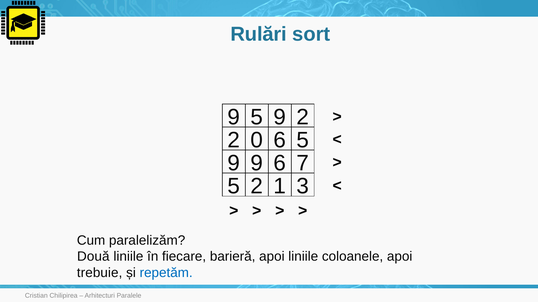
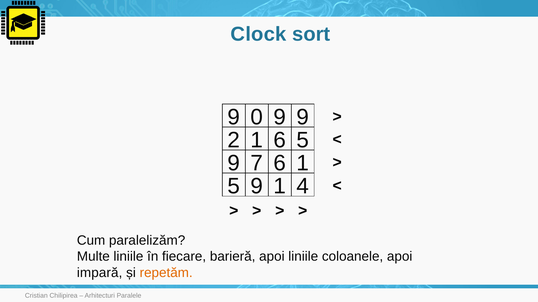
Rulări: Rulări -> Clock
9 5: 5 -> 0
9 2: 2 -> 9
2 0: 0 -> 1
9 9: 9 -> 7
6 7: 7 -> 1
5 2: 2 -> 9
3: 3 -> 4
Două: Două -> Multe
trebuie: trebuie -> impară
repetăm colour: blue -> orange
